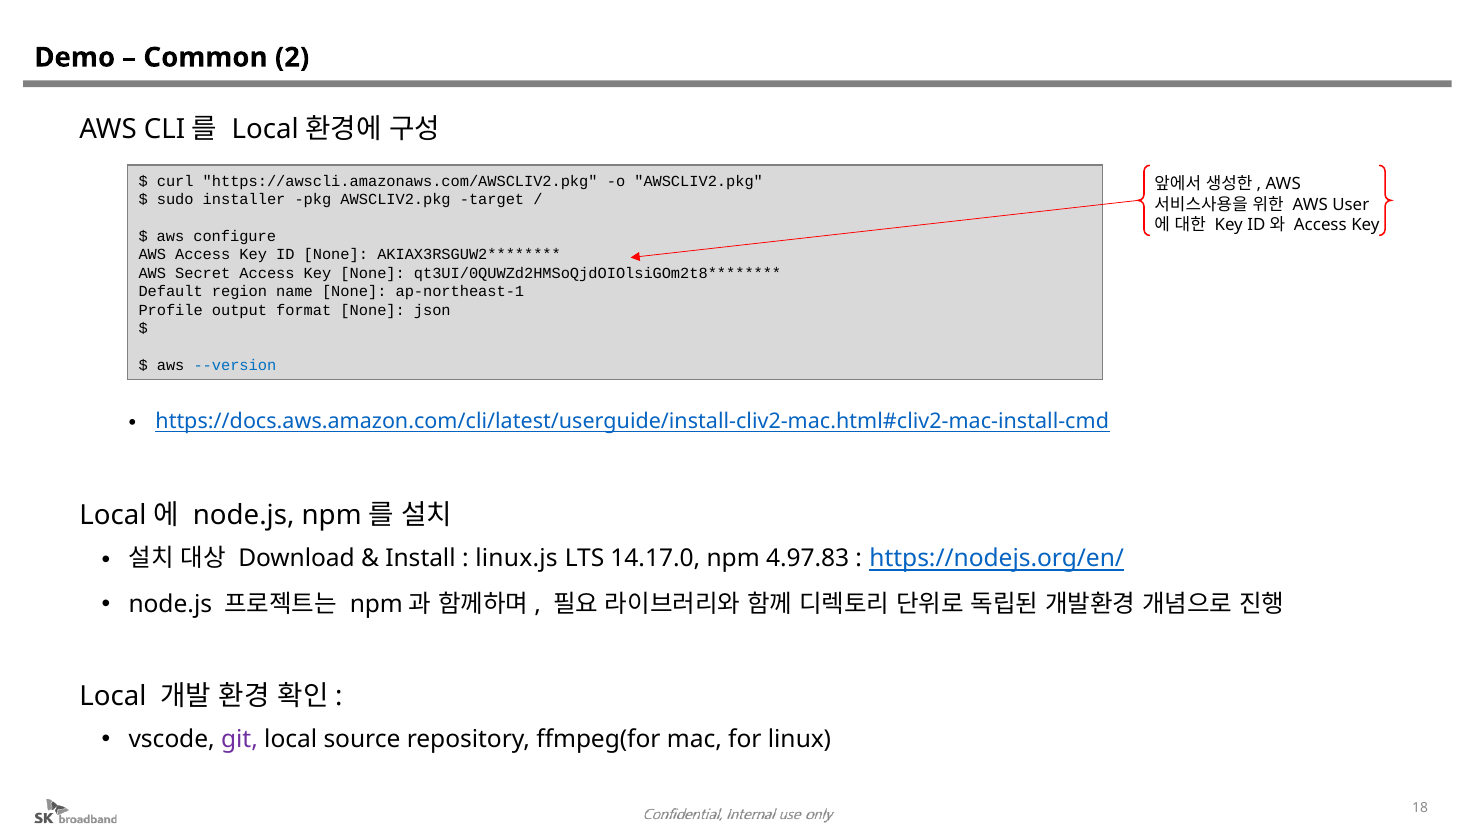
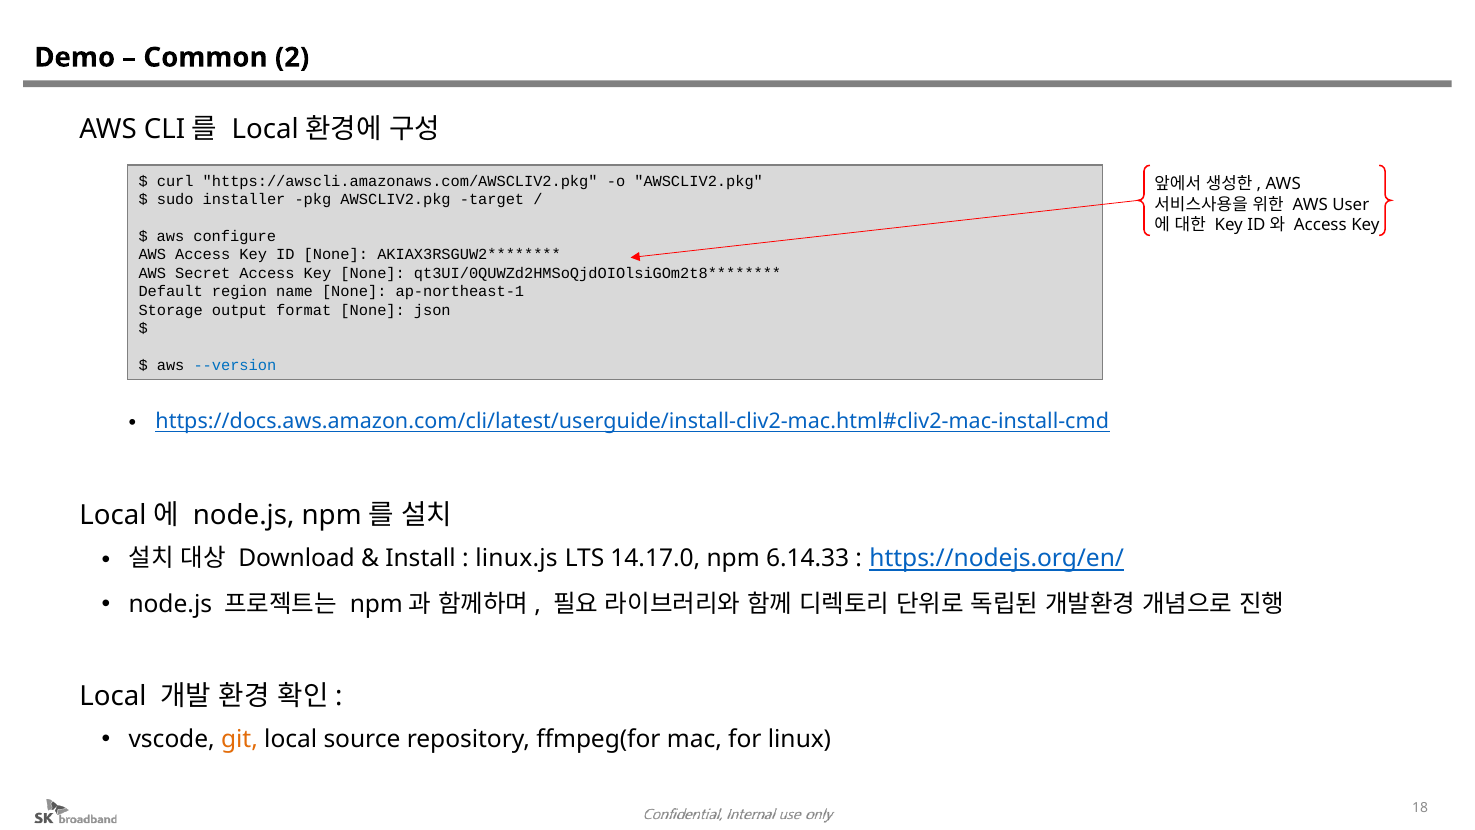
Profile: Profile -> Storage
4.97.83: 4.97.83 -> 6.14.33
git colour: purple -> orange
